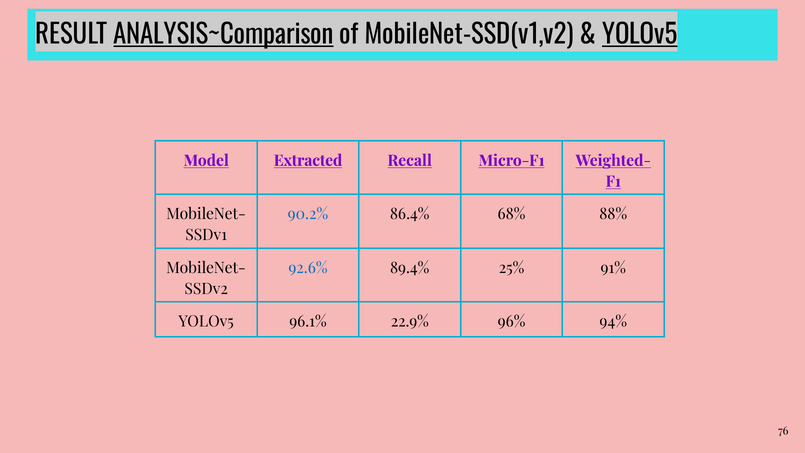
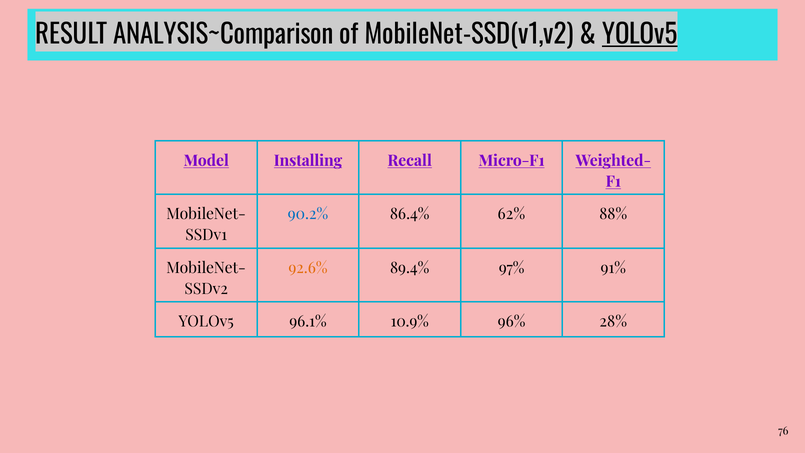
ANALYSIS~Comparison underline: present -> none
Extracted: Extracted -> Installing
68%: 68% -> 62%
92.6% colour: blue -> orange
25%: 25% -> 97%
22.9%: 22.9% -> 10.9%
94%: 94% -> 28%
